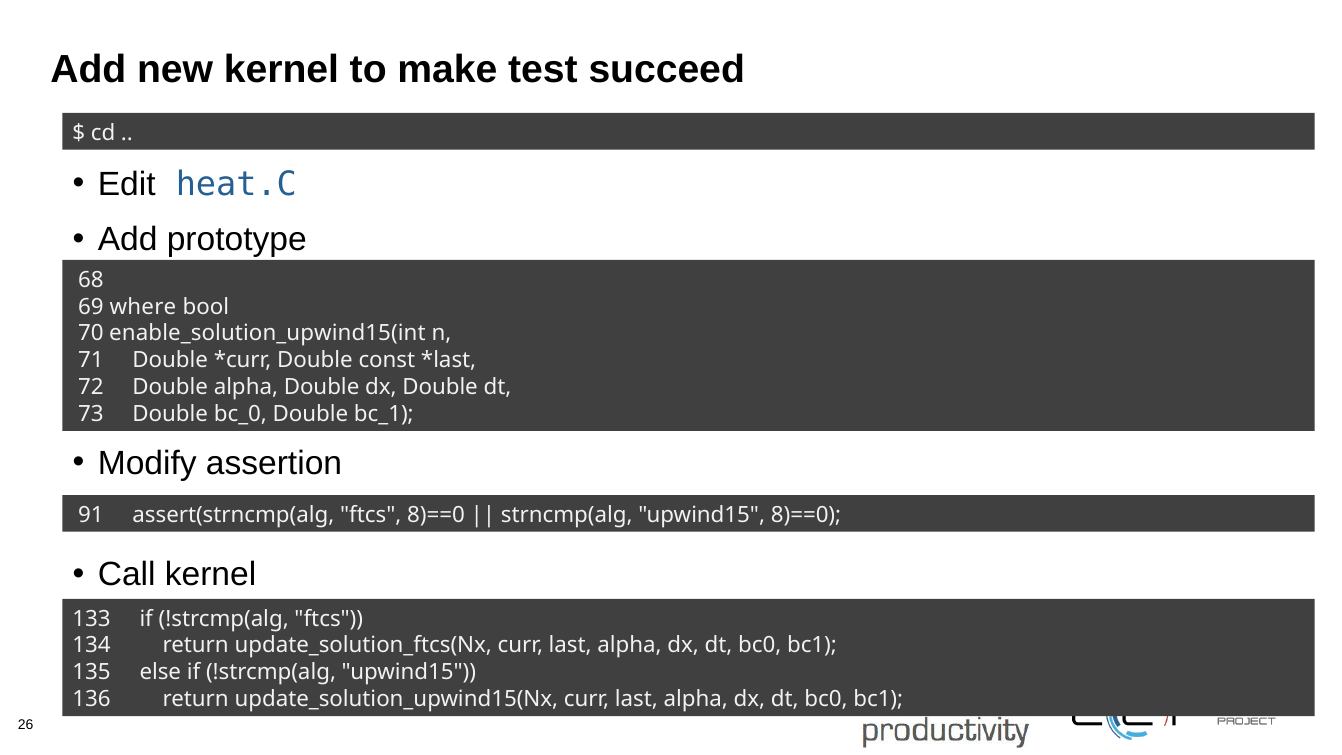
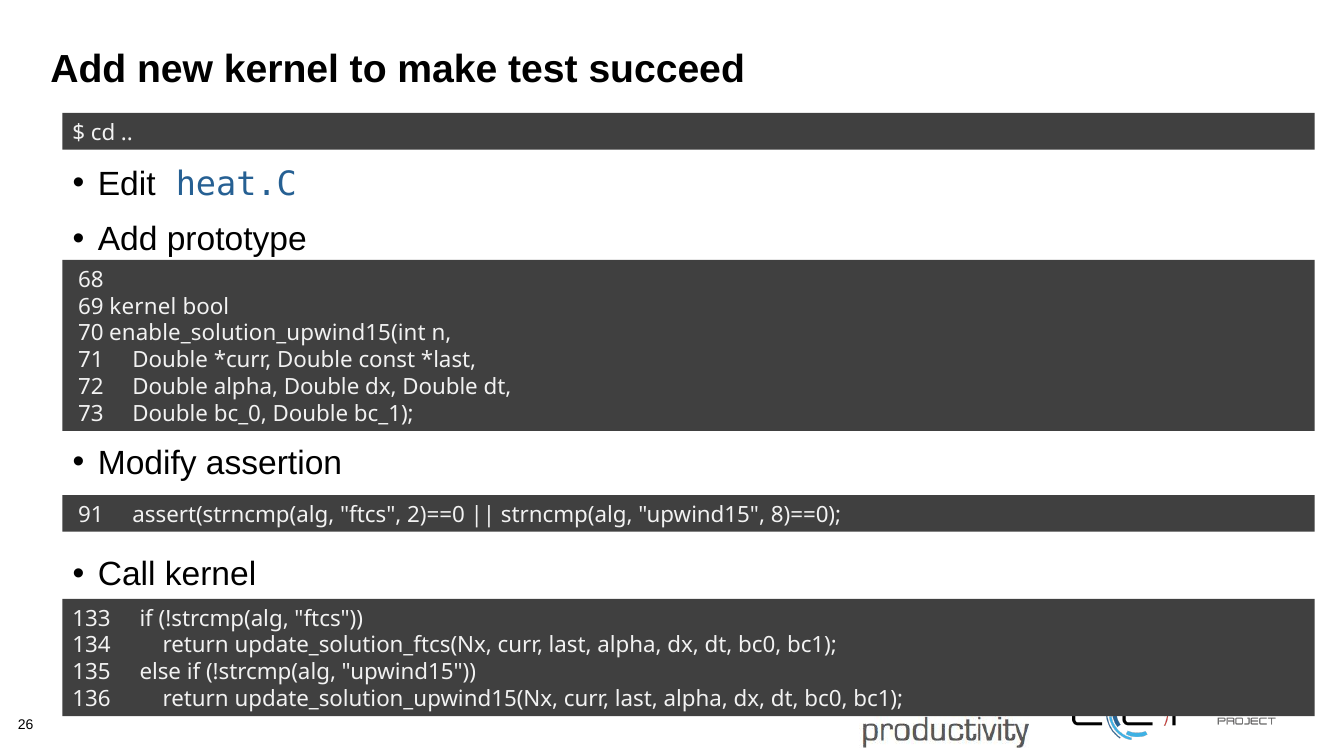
69 where: where -> kernel
ftcs 8)==0: 8)==0 -> 2)==0
